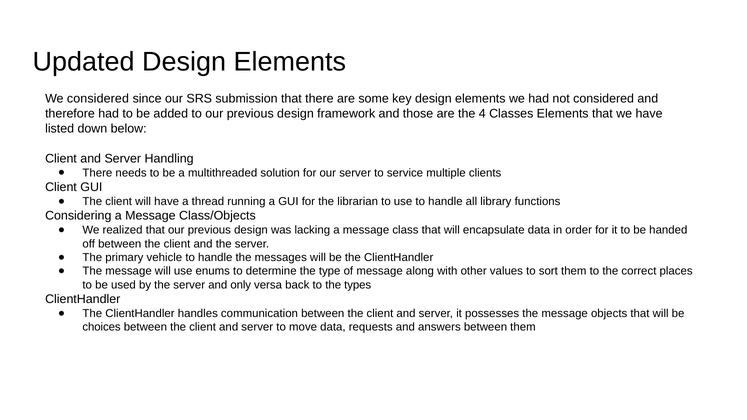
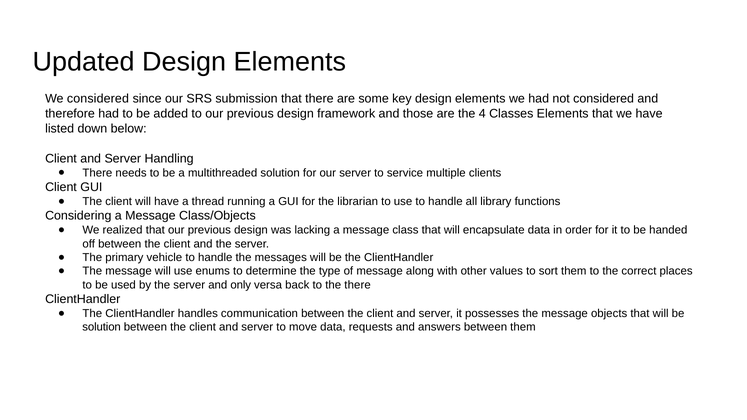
the types: types -> there
choices at (102, 327): choices -> solution
